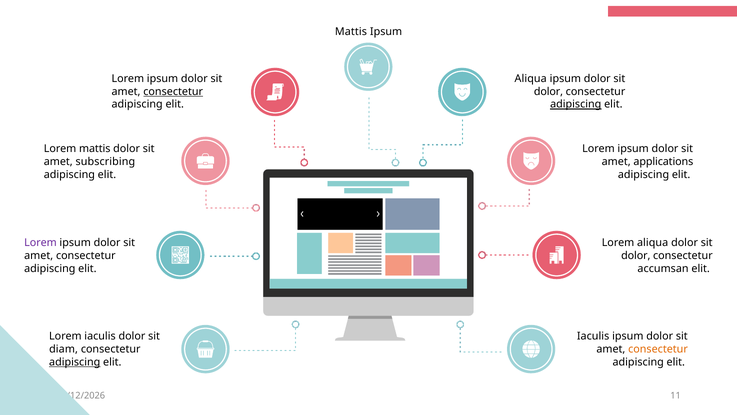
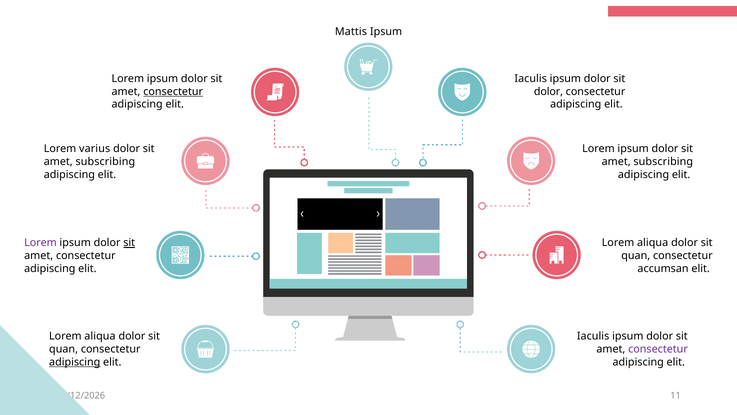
Aliqua at (531, 78): Aliqua -> Iaculis
adipiscing at (576, 104) underline: present -> none
Lorem mattis: mattis -> varius
applications at (663, 161): applications -> subscribing
sit at (129, 243) underline: none -> present
dolor at (636, 255): dolor -> quan
iaculis at (100, 336): iaculis -> aliqua
diam at (64, 349): diam -> quan
consectetur at (658, 349) colour: orange -> purple
